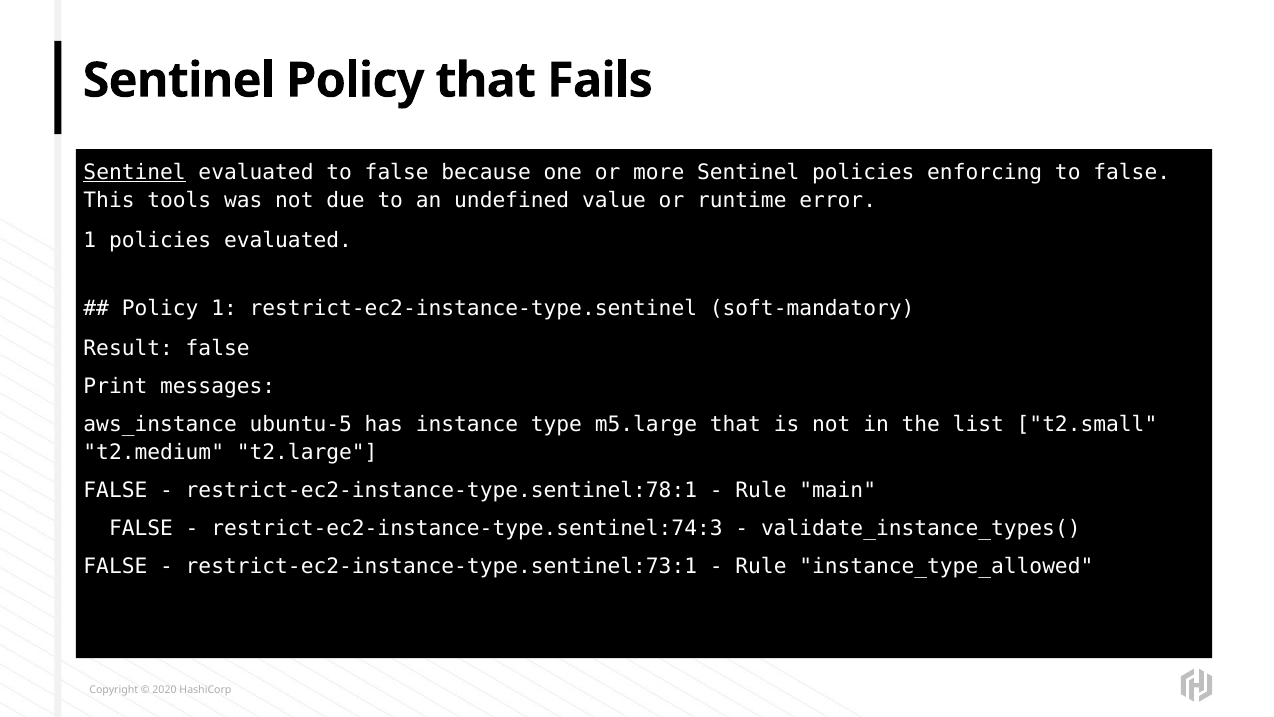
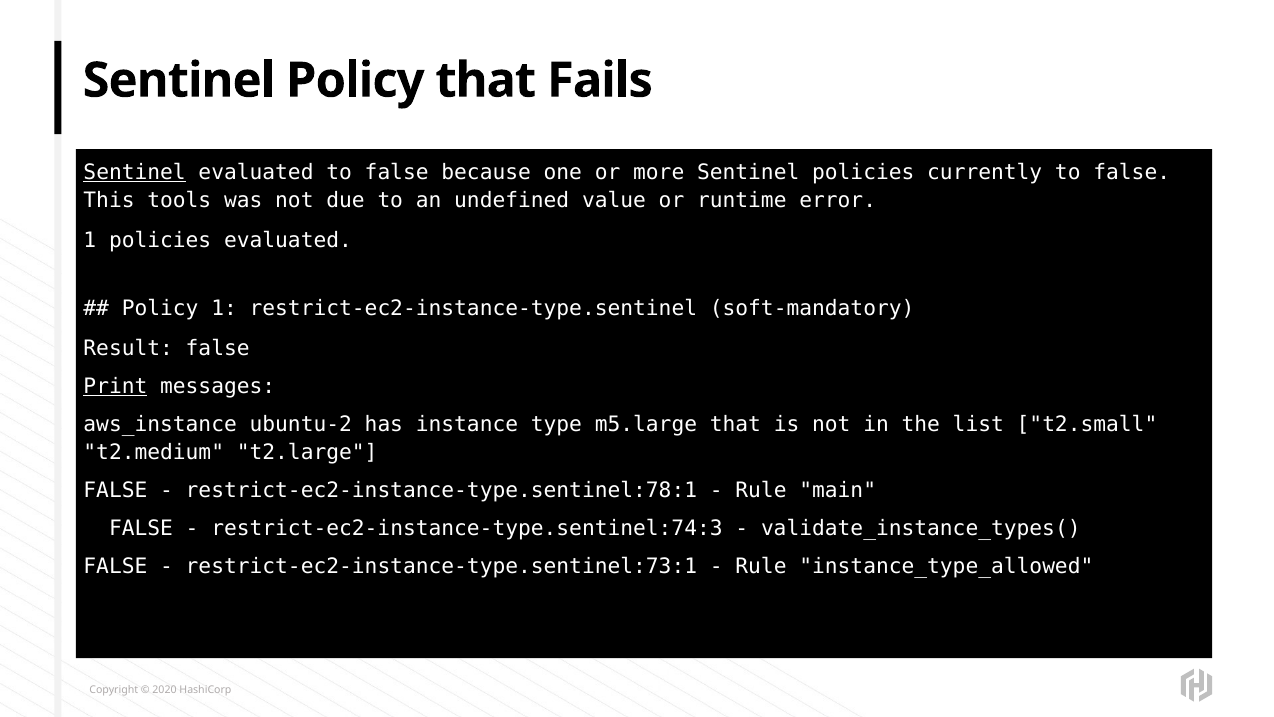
enforcing: enforcing -> currently
Print underline: none -> present
ubuntu-5: ubuntu-5 -> ubuntu-2
